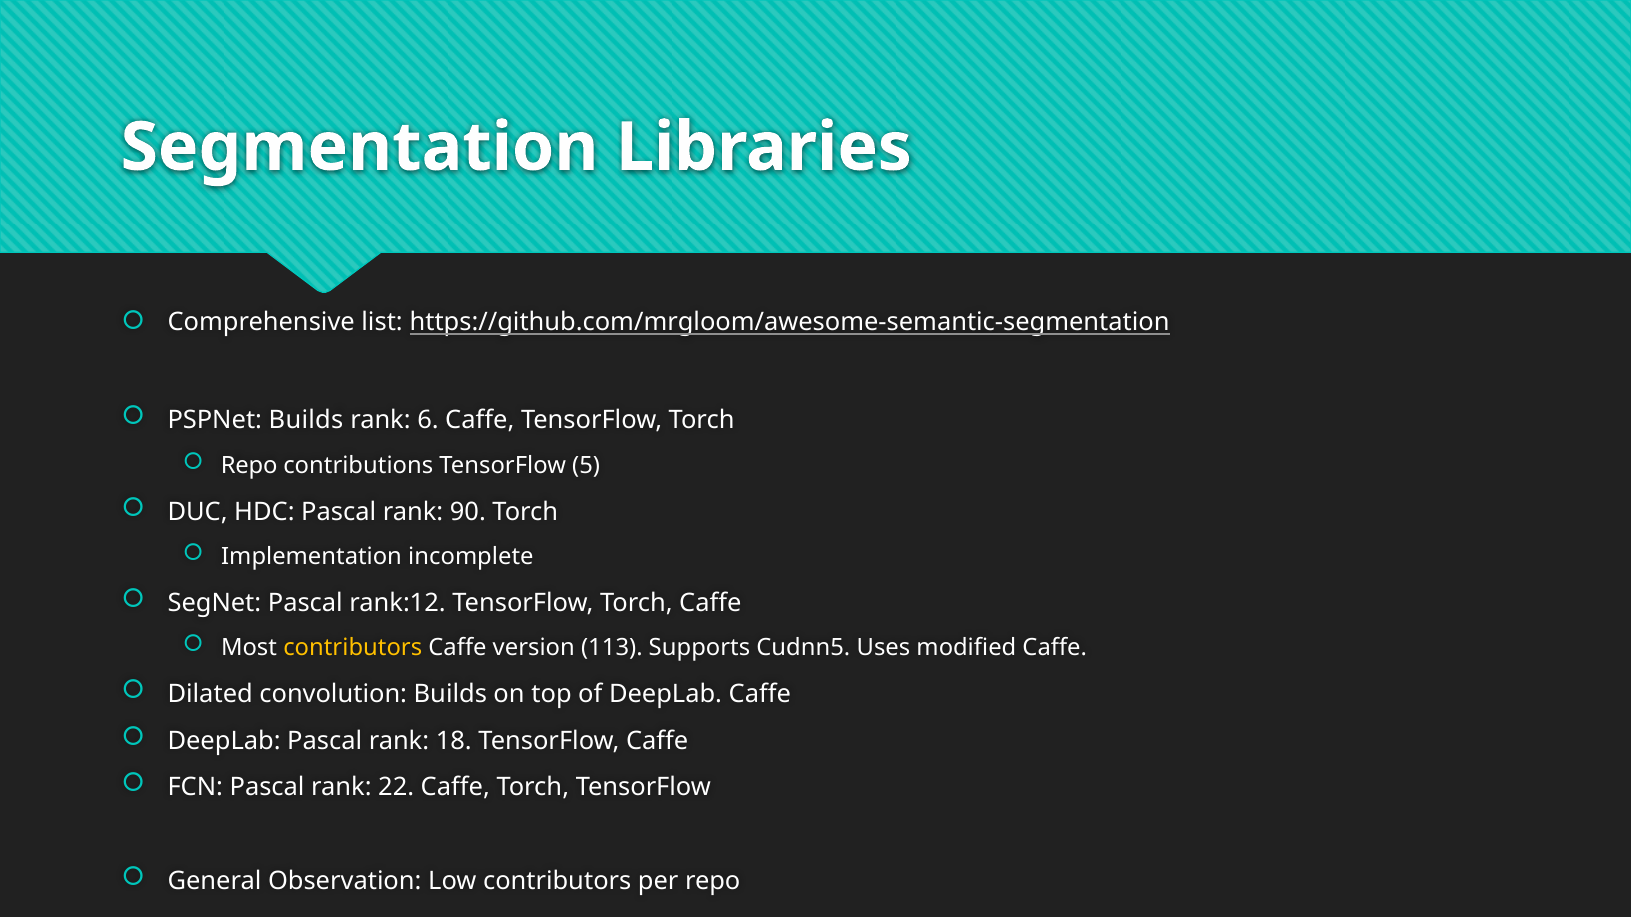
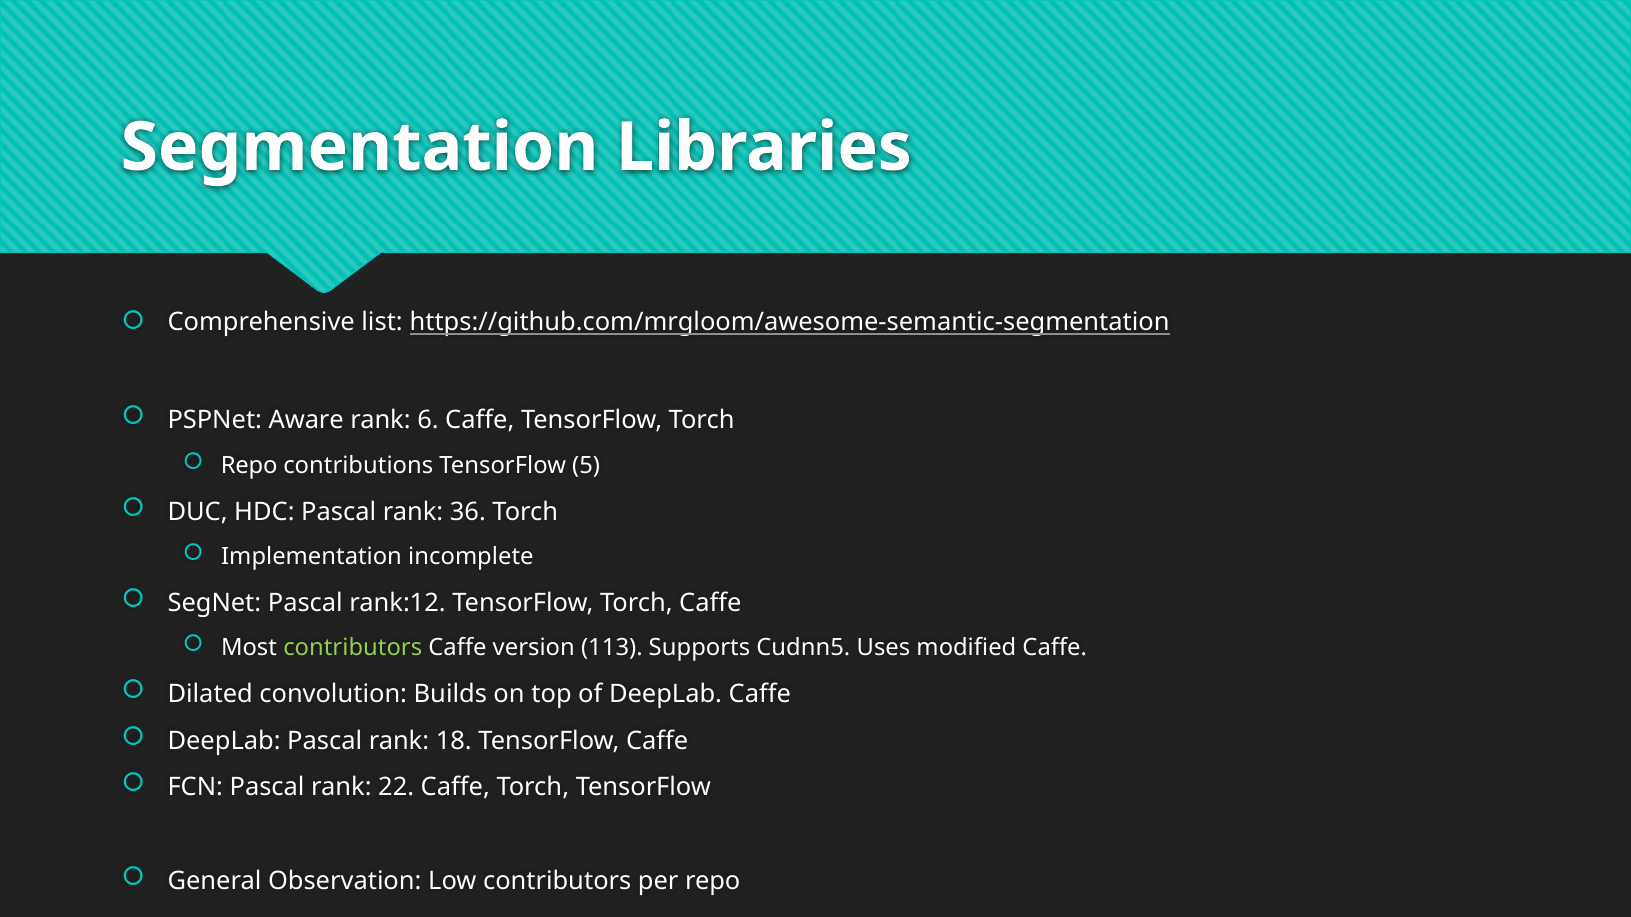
PSPNet Builds: Builds -> Aware
90: 90 -> 36
contributors at (353, 648) colour: yellow -> light green
